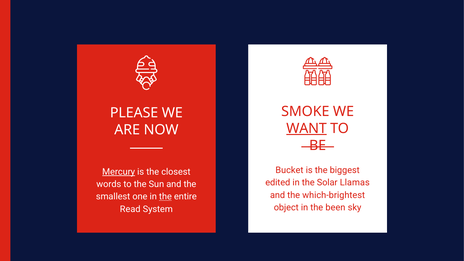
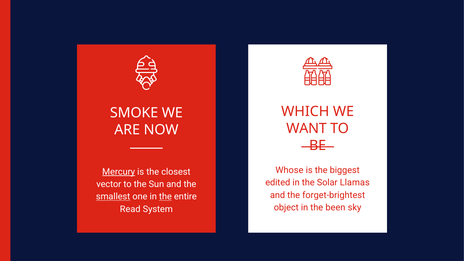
SMOKE: SMOKE -> WHICH
PLEASE: PLEASE -> SMOKE
WANT underline: present -> none
Bucket: Bucket -> Whose
words: words -> vector
which-brightest: which-brightest -> forget-brightest
smallest underline: none -> present
